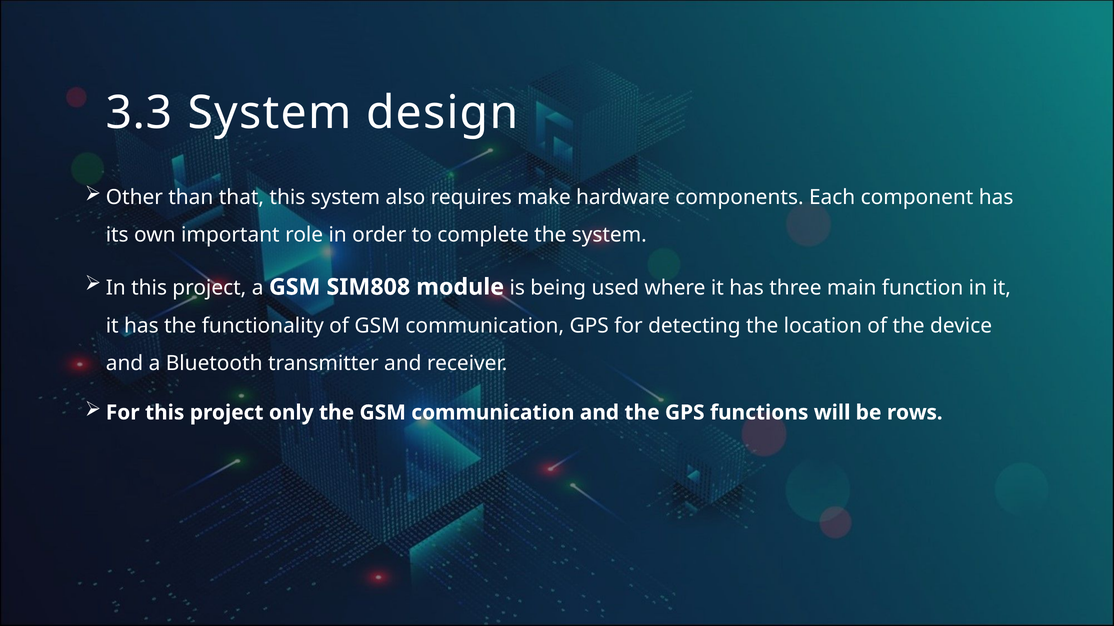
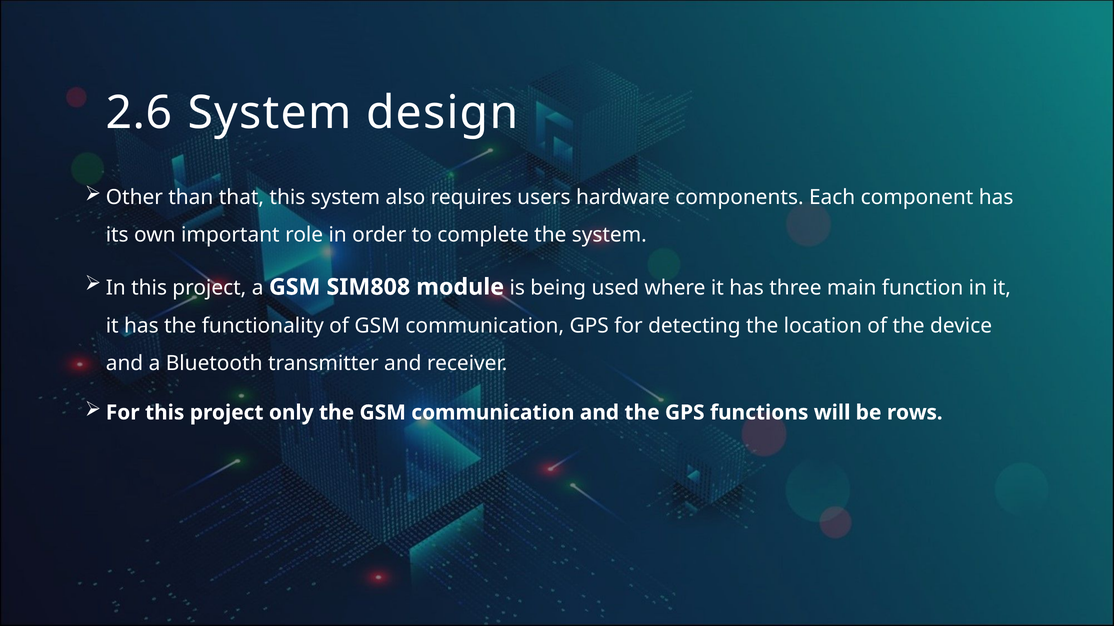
3.3: 3.3 -> 2.6
make: make -> users
